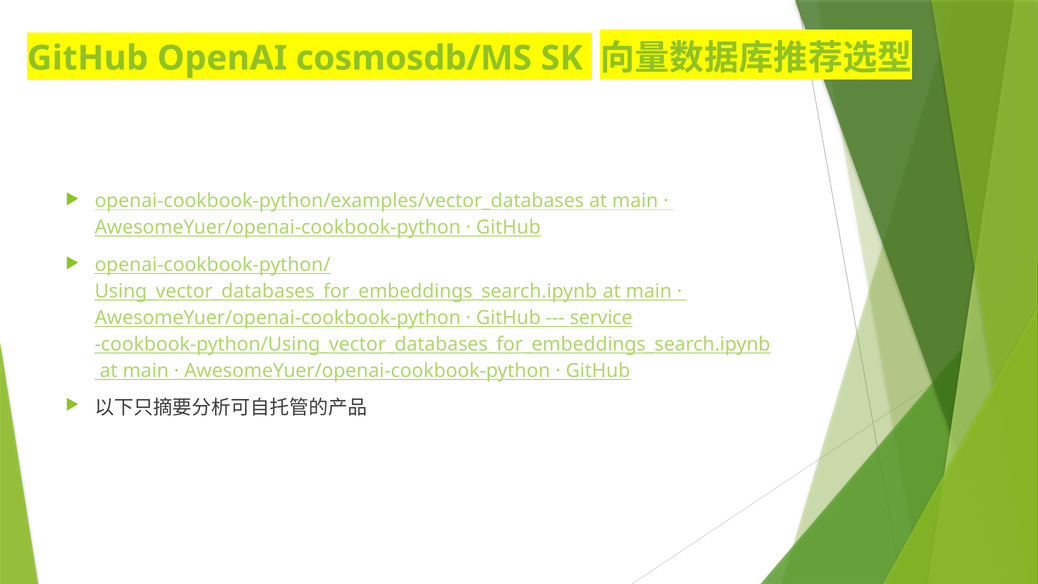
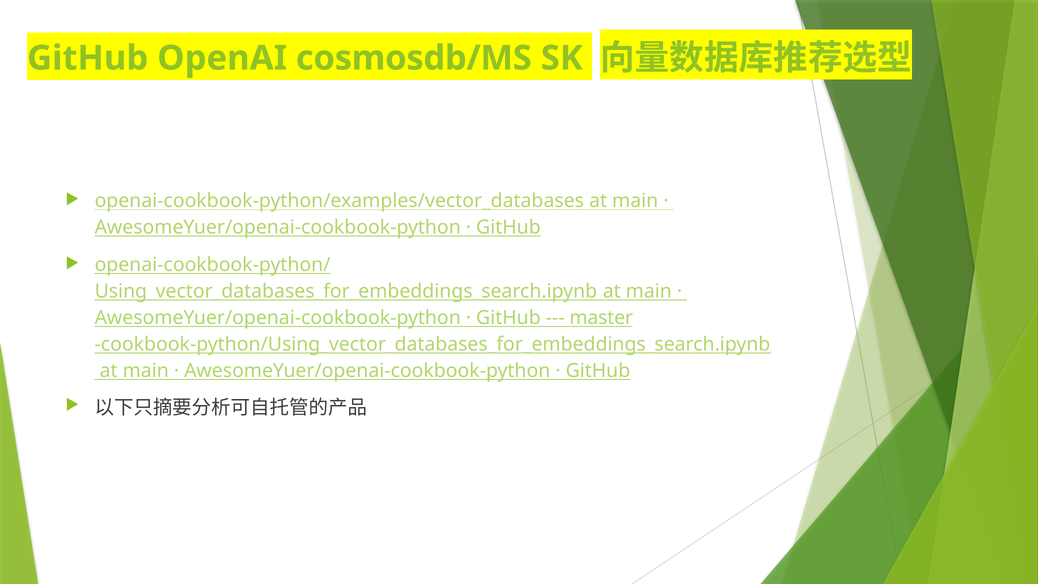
service: service -> master
